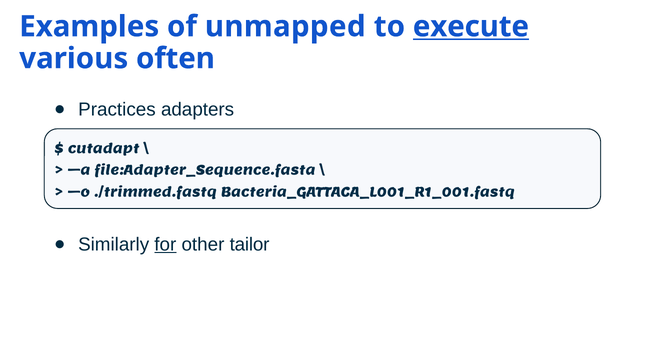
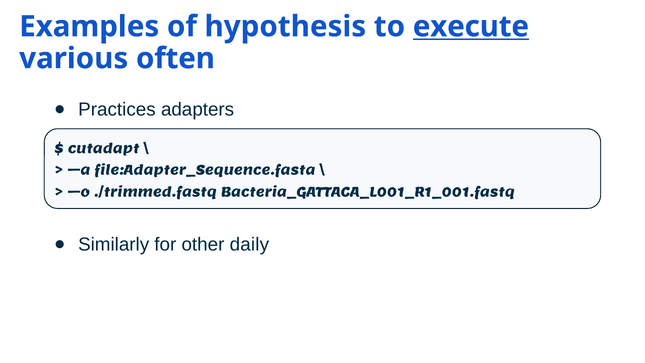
unmapped: unmapped -> hypothesis
for underline: present -> none
tailor: tailor -> daily
